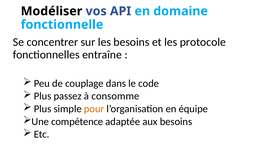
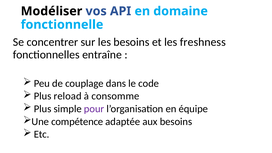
protocole: protocole -> freshness
passez: passez -> reload
pour colour: orange -> purple
